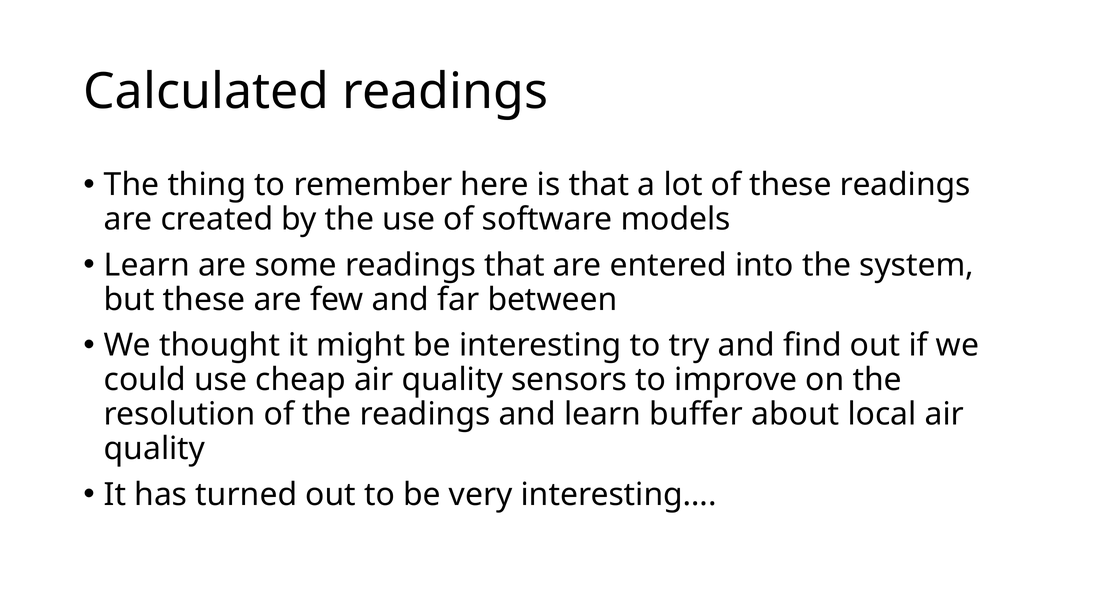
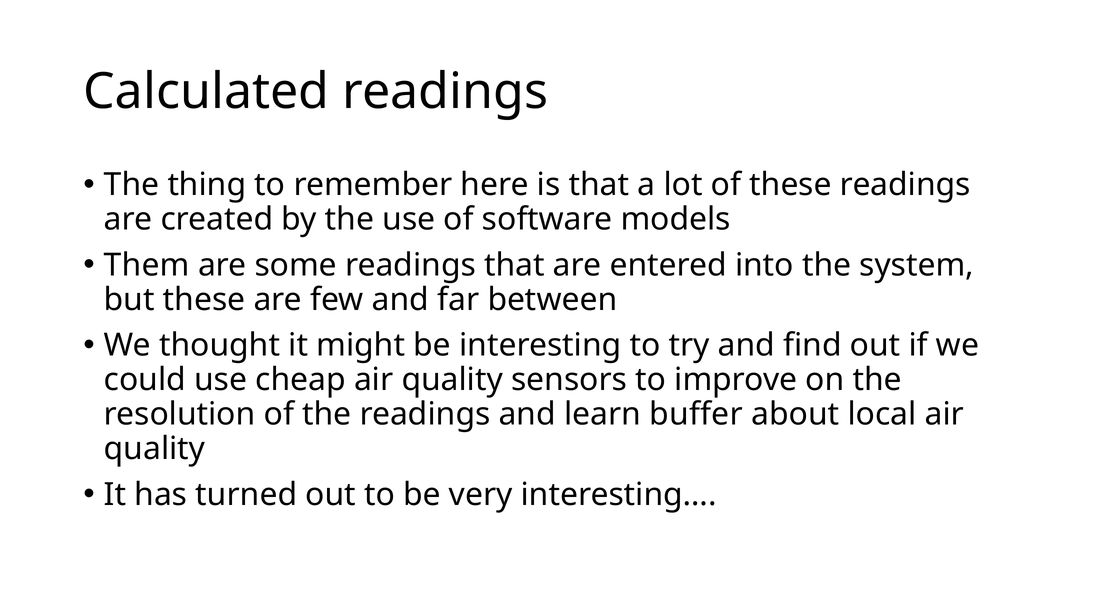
Learn at (147, 265): Learn -> Them
